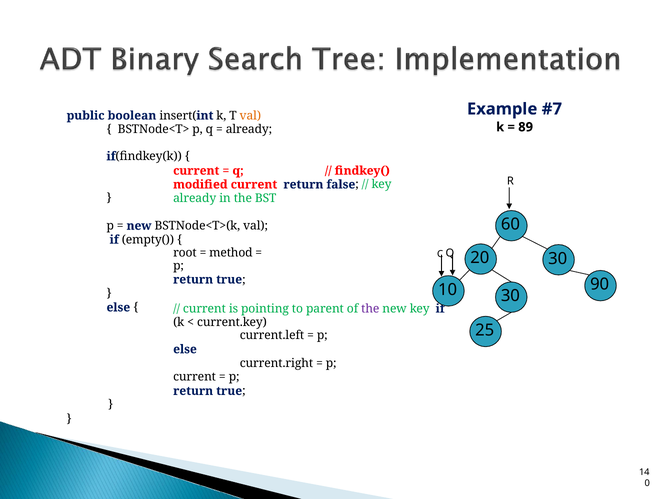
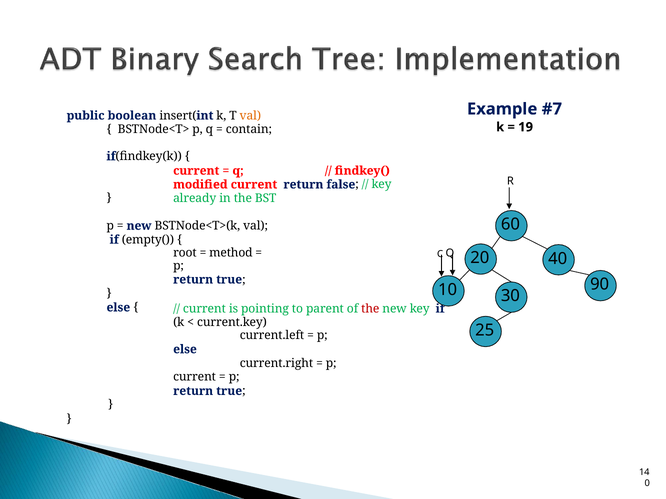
89: 89 -> 19
already at (249, 129): already -> contain
20 30: 30 -> 40
the at (370, 309) colour: purple -> red
